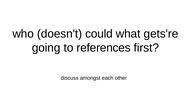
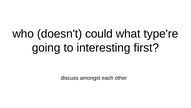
gets're: gets're -> type're
references: references -> interesting
